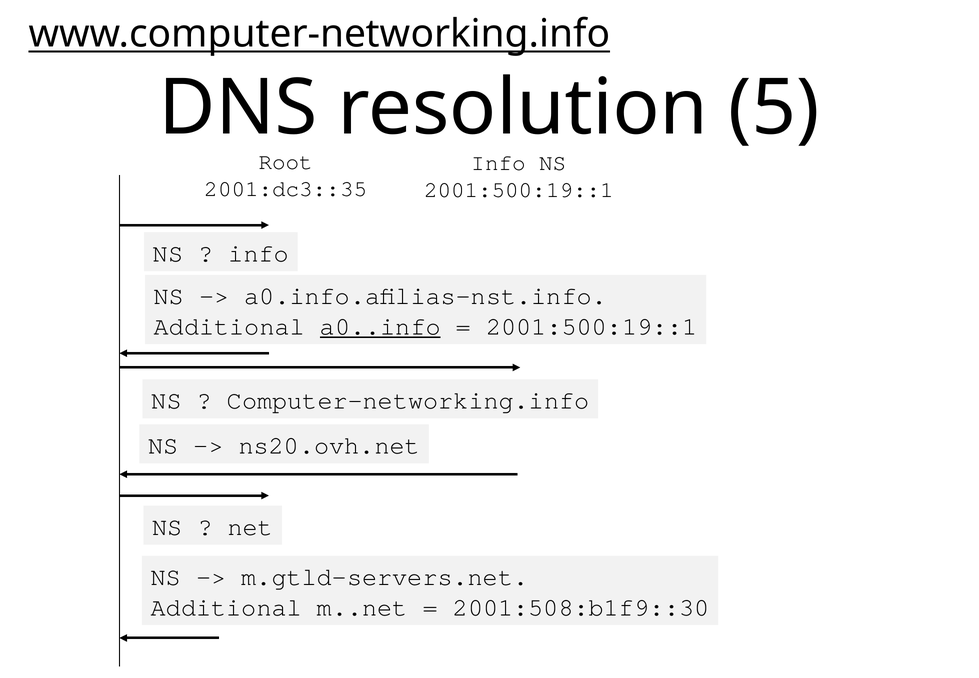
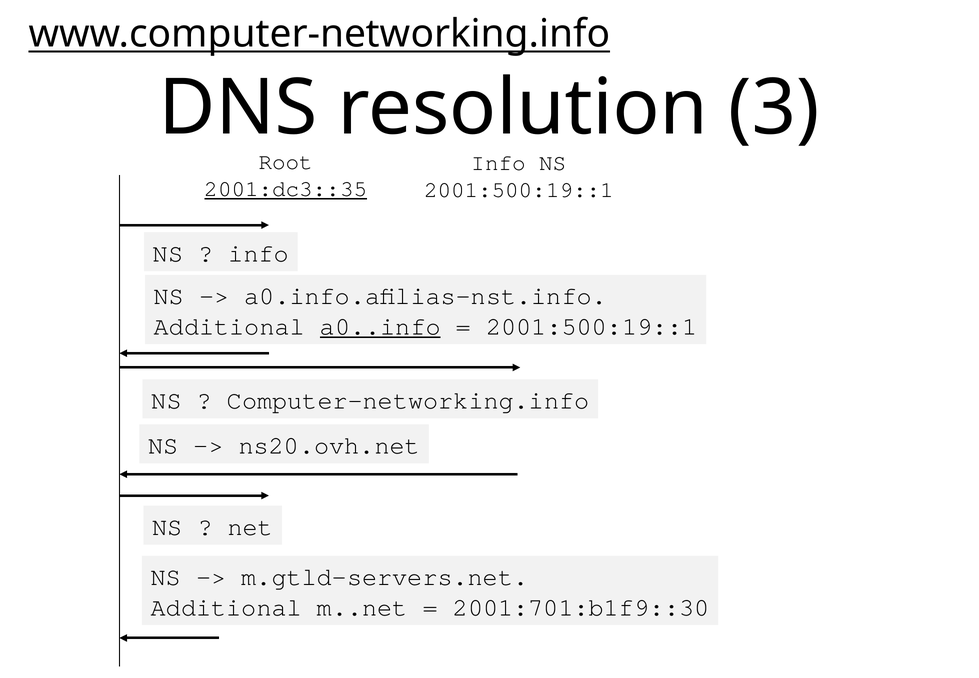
5: 5 -> 3
2001:dc3::35 underline: none -> present
2001:508:b1f9::30: 2001:508:b1f9::30 -> 2001:701:b1f9::30
